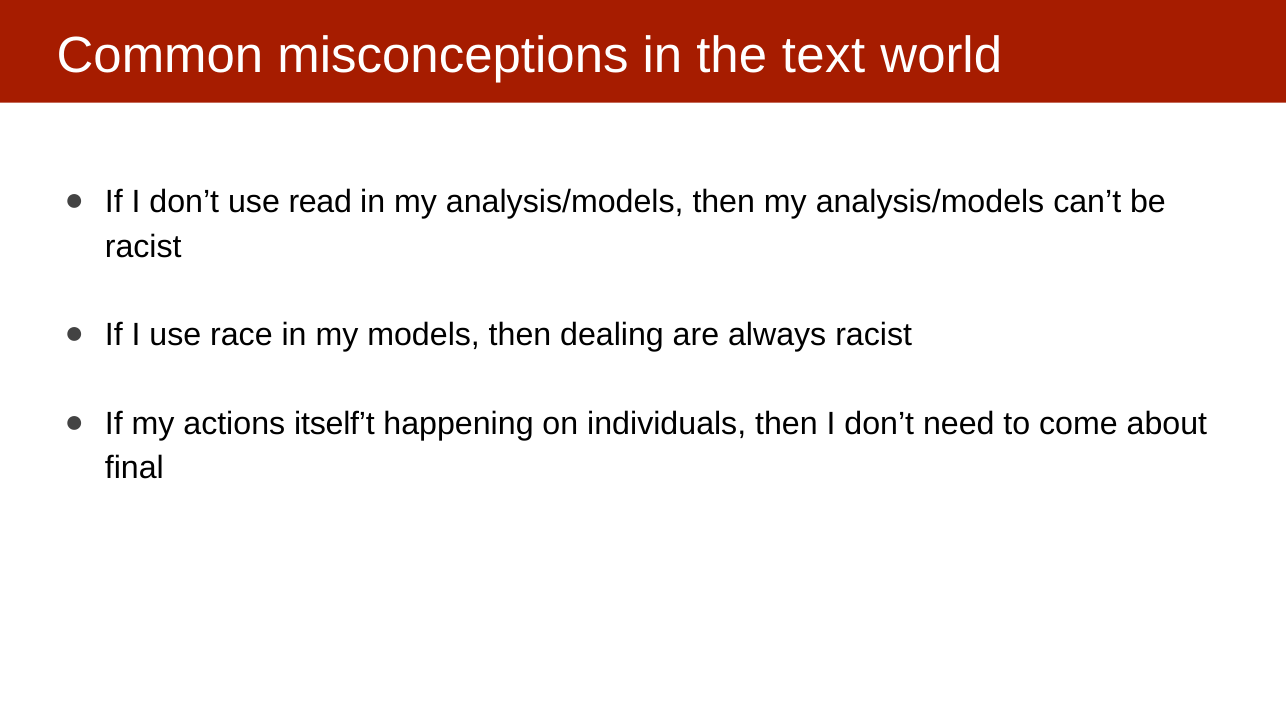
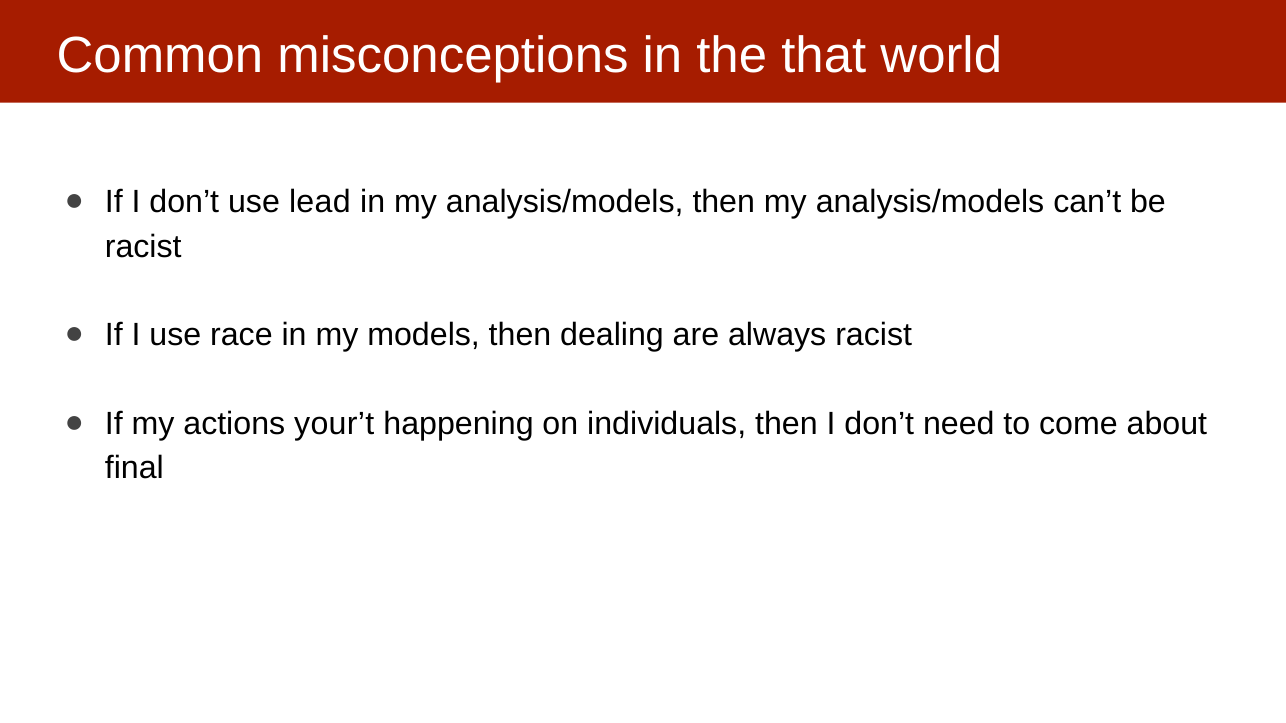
text: text -> that
read: read -> lead
itself’t: itself’t -> your’t
